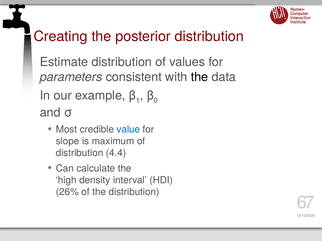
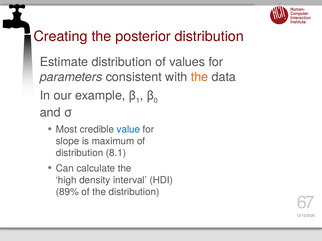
the at (200, 77) colour: black -> orange
4.4: 4.4 -> 8.1
26%: 26% -> 89%
